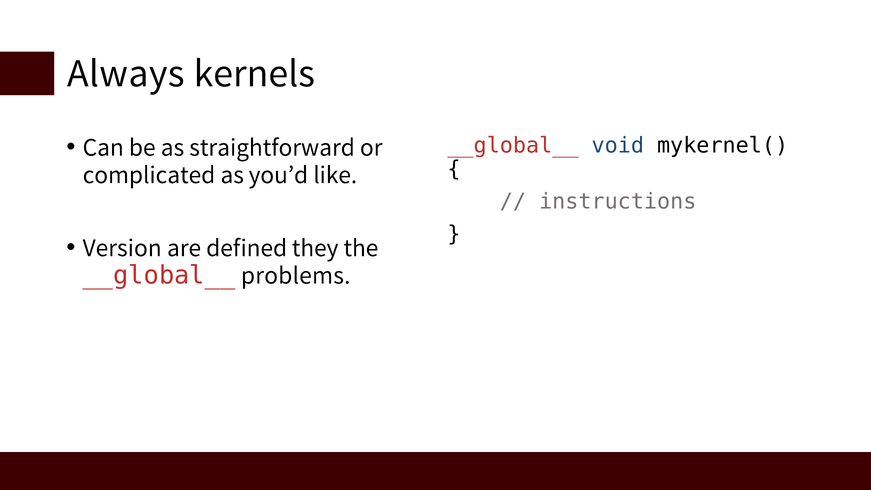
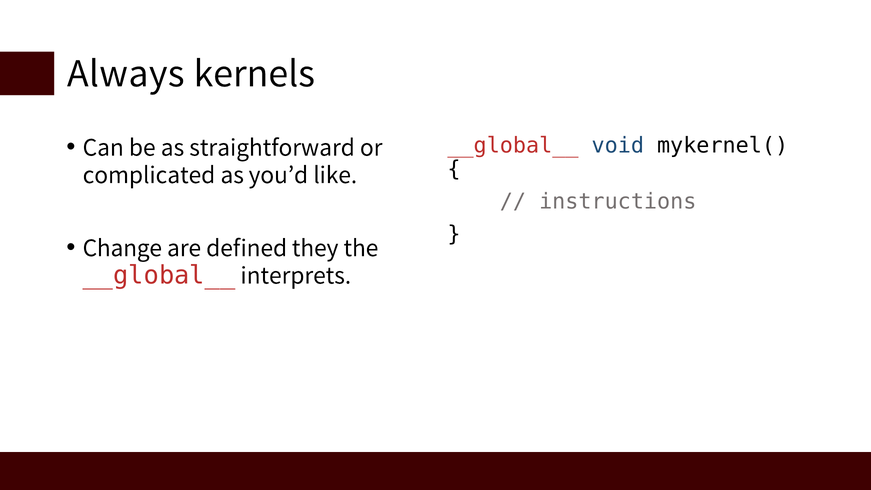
Version: Version -> Change
problems: problems -> interprets
